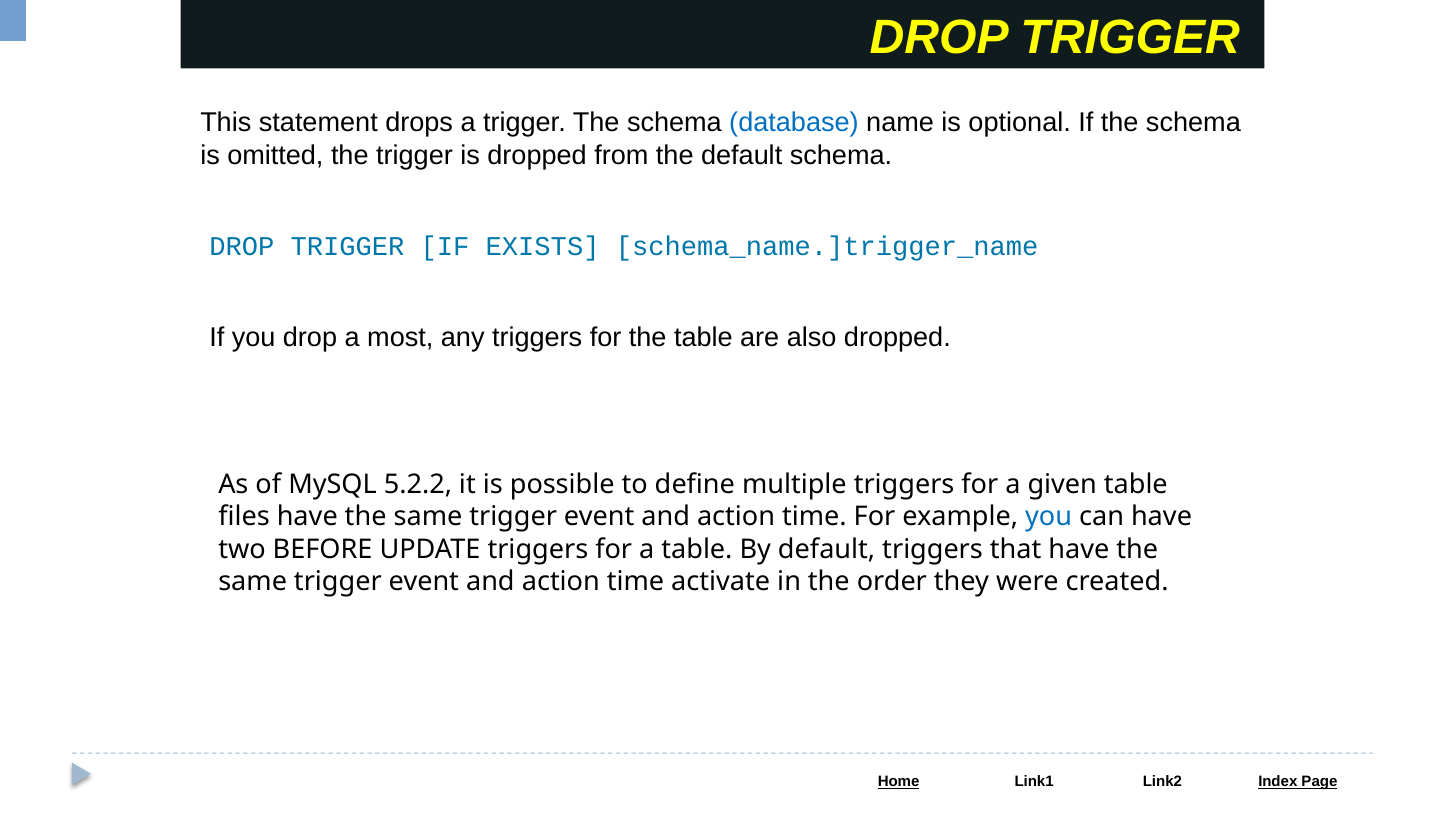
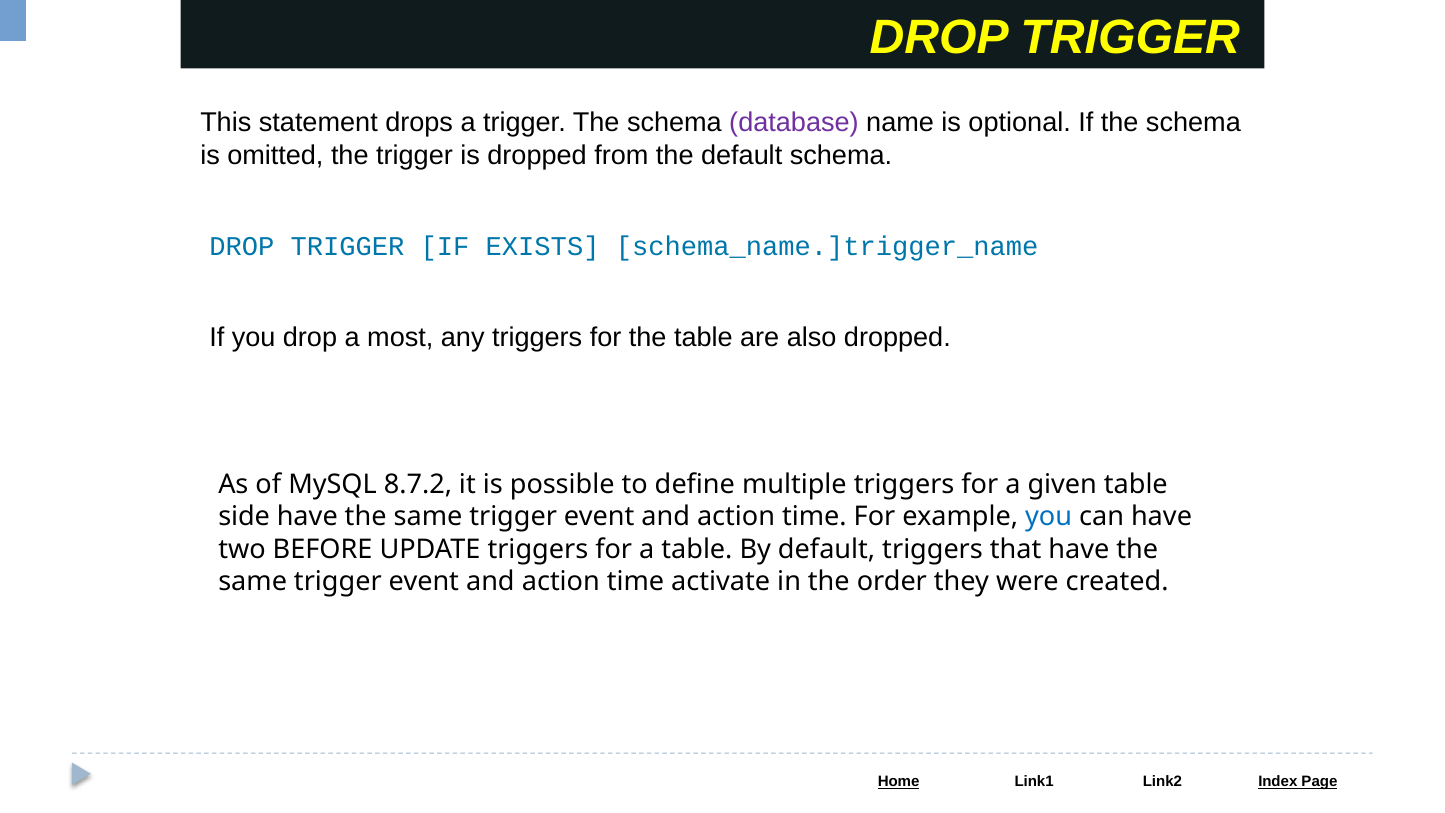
database colour: blue -> purple
5.2.2: 5.2.2 -> 8.7.2
files: files -> side
